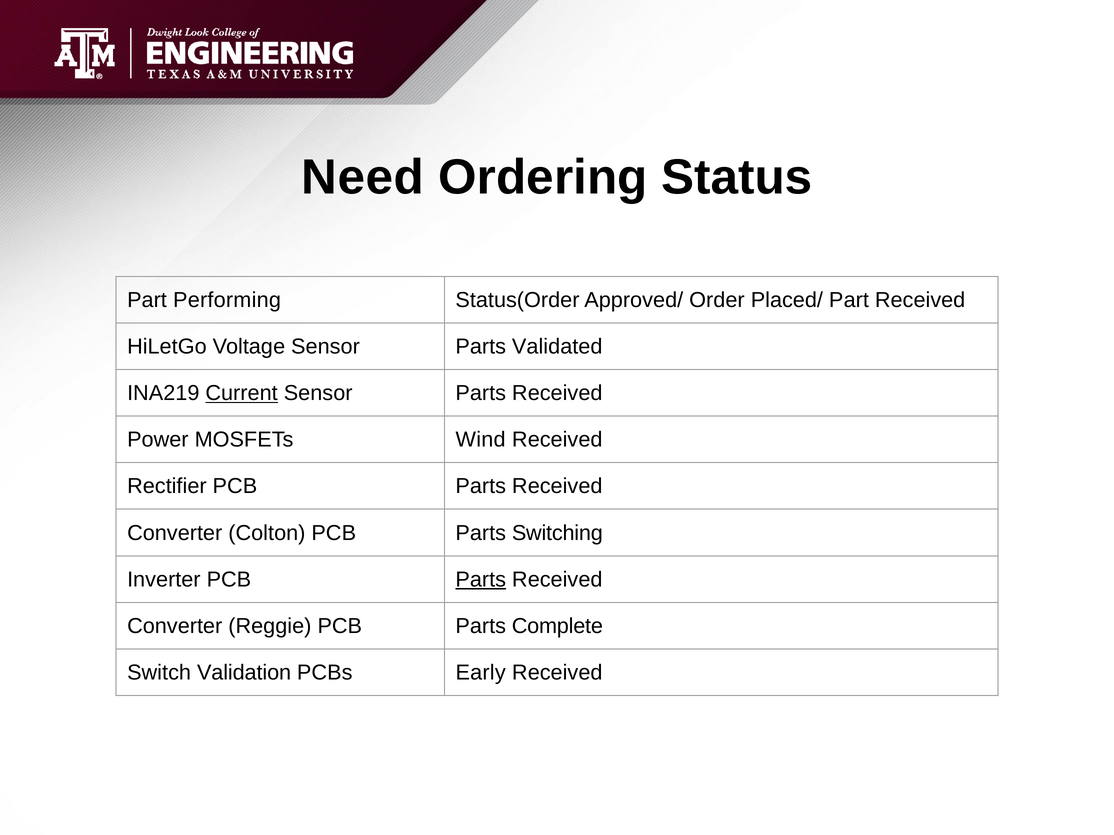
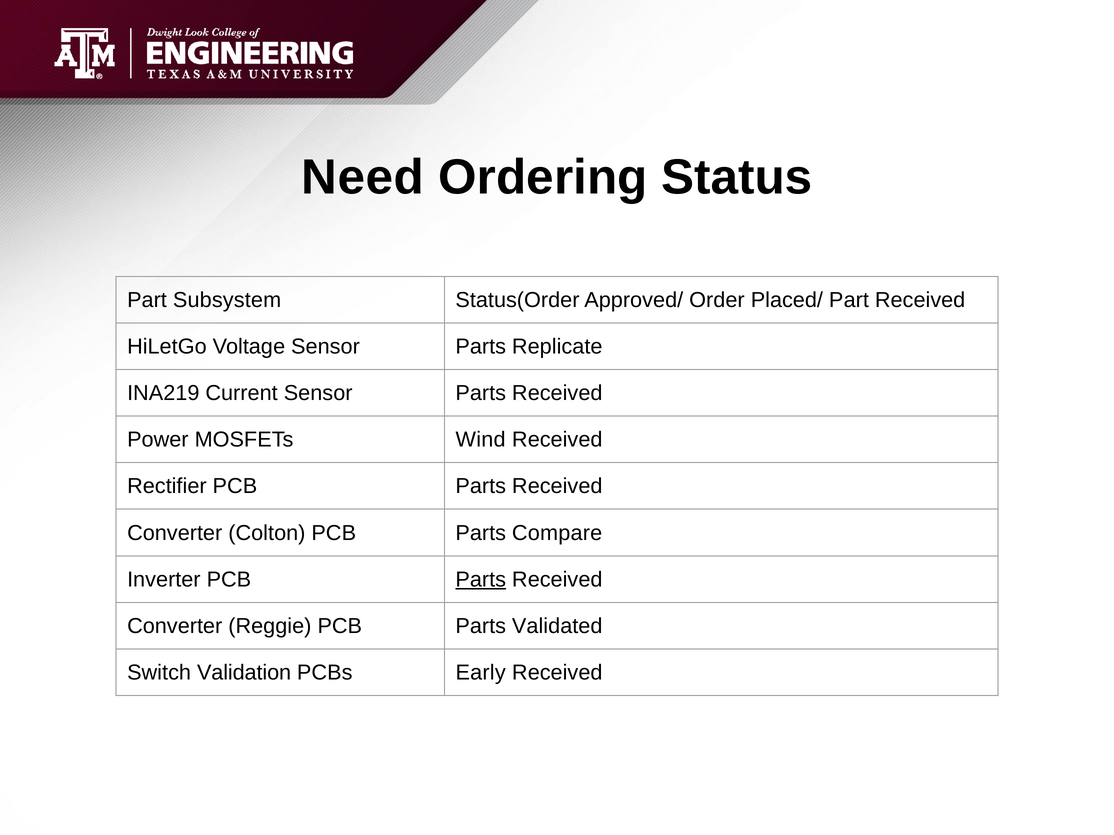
Performing: Performing -> Subsystem
Validated: Validated -> Replicate
Current underline: present -> none
Switching: Switching -> Compare
Complete: Complete -> Validated
